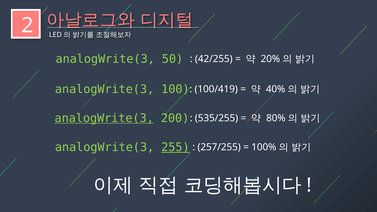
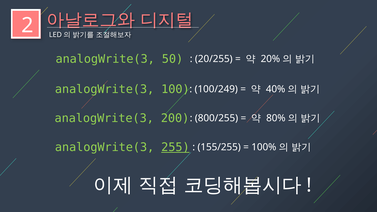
42/255: 42/255 -> 20/255
100/419: 100/419 -> 100/249
analogWrite(3 at (104, 118) underline: present -> none
535/255: 535/255 -> 800/255
257/255: 257/255 -> 155/255
